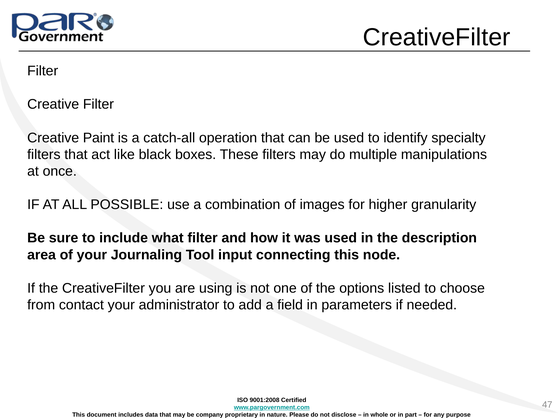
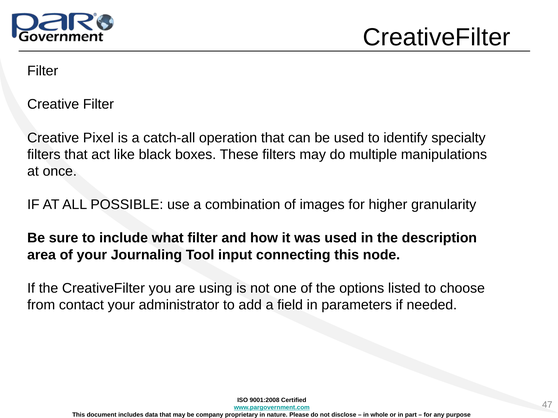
Paint: Paint -> Pixel
